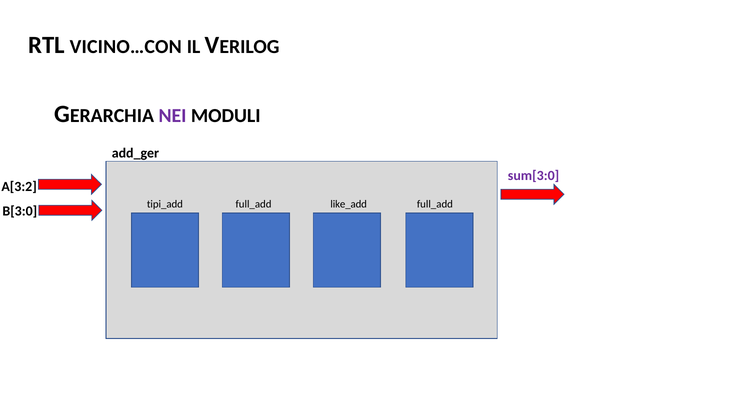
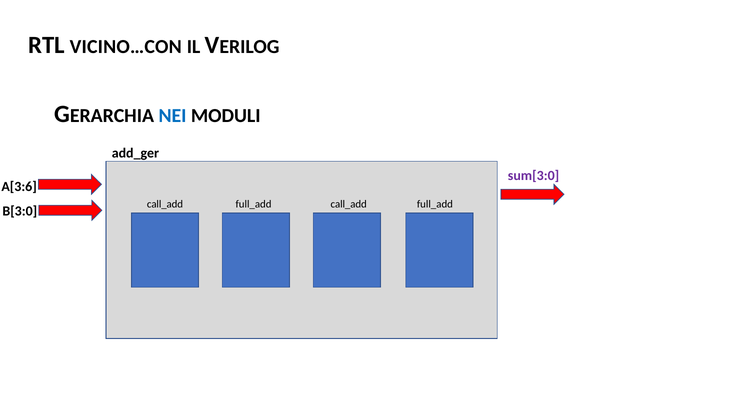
NEI colour: purple -> blue
A[3:2: A[3:2 -> A[3:6
tipi_add at (165, 205): tipi_add -> call_add
full_add like_add: like_add -> call_add
